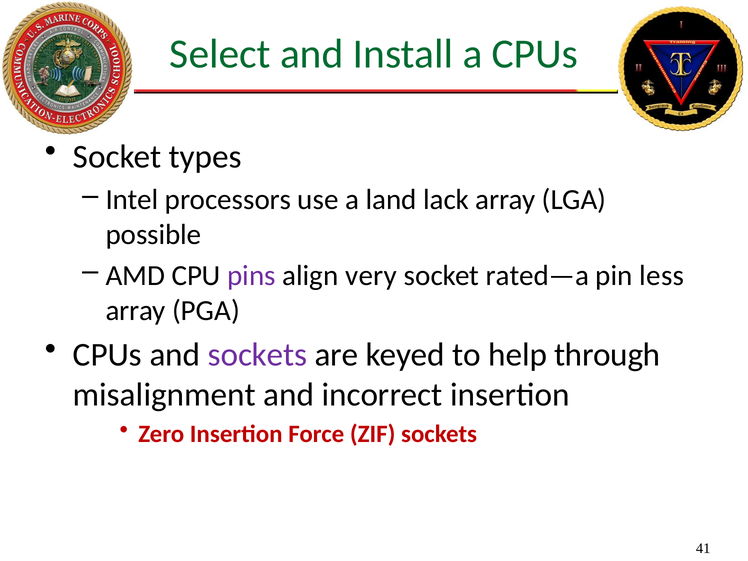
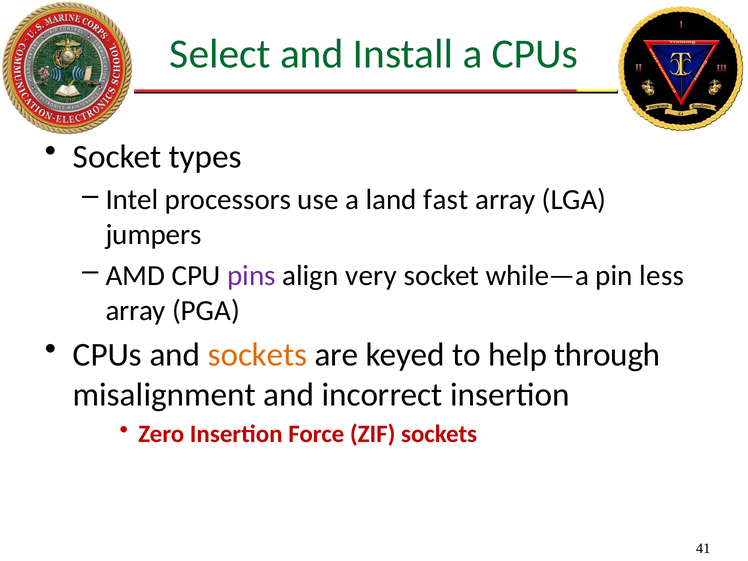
lack: lack -> fast
possible: possible -> jumpers
rated—a: rated—a -> while—a
sockets at (258, 355) colour: purple -> orange
